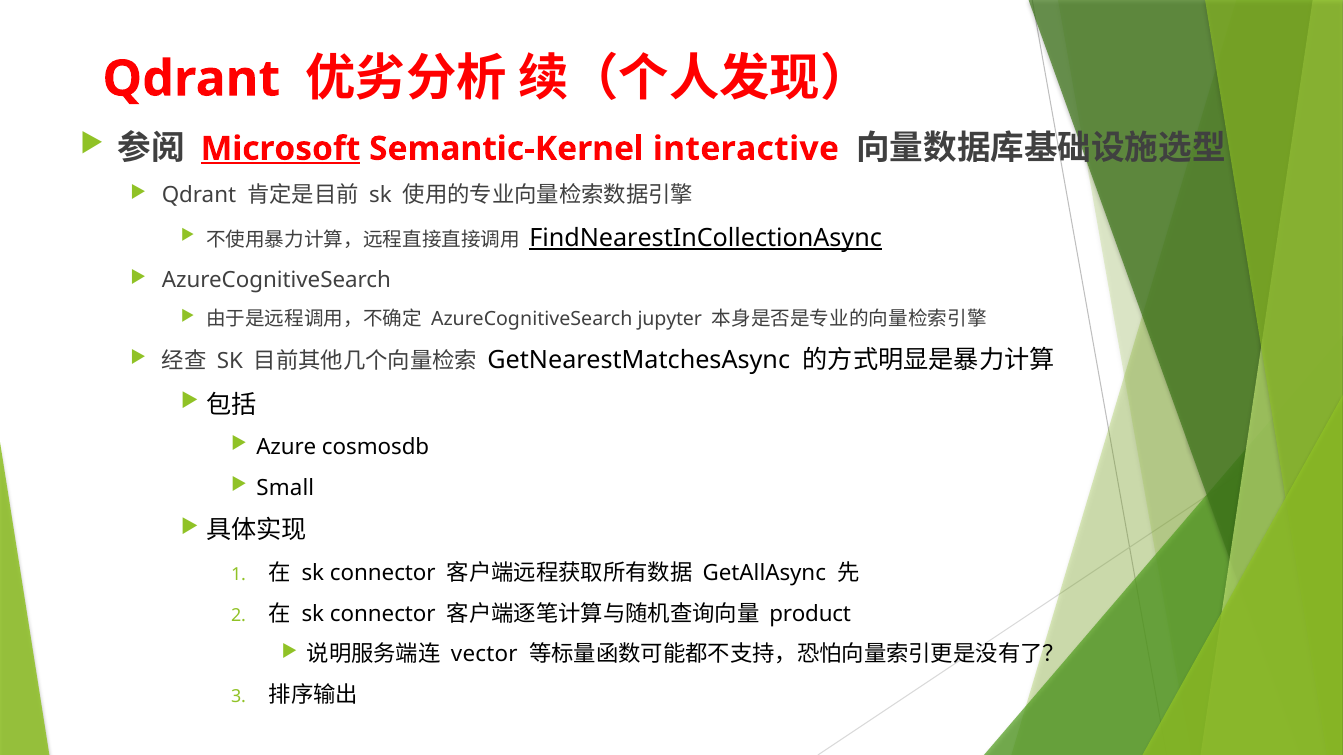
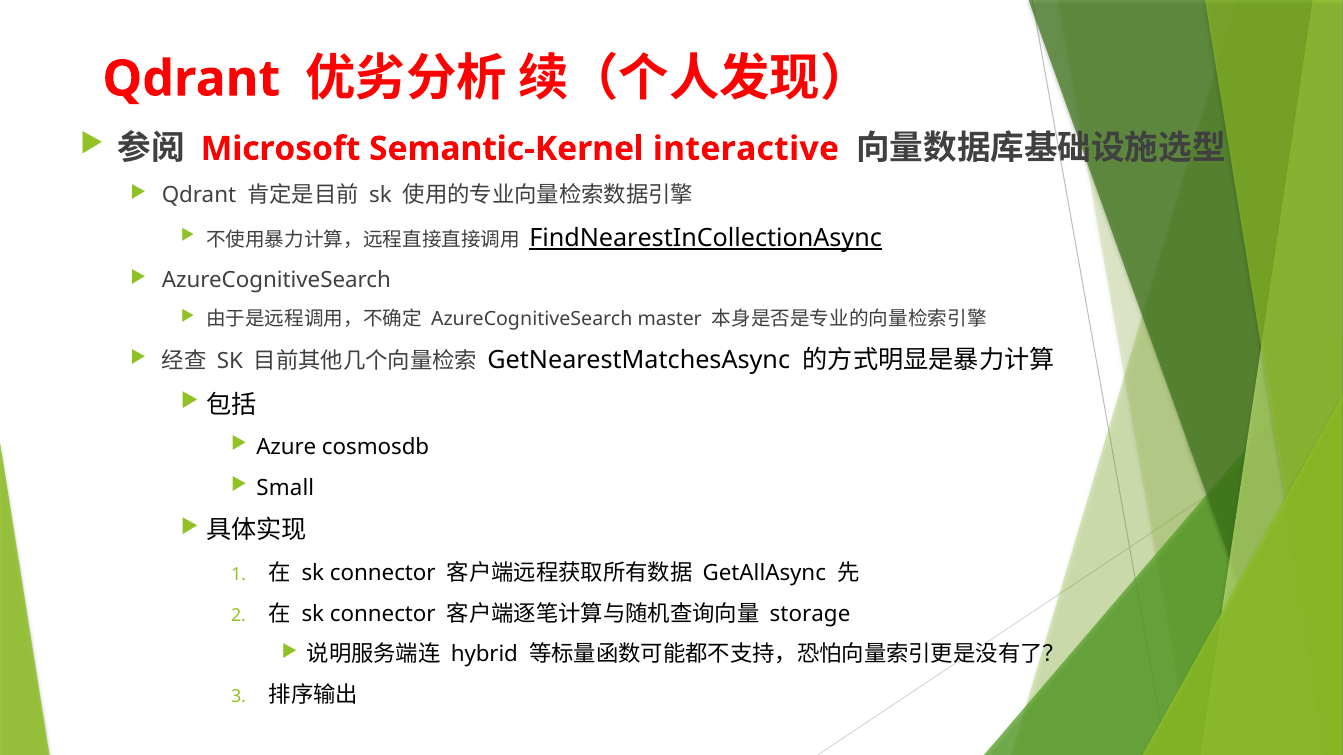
Microsoft underline: present -> none
jupyter: jupyter -> master
product: product -> storage
vector: vector -> hybrid
